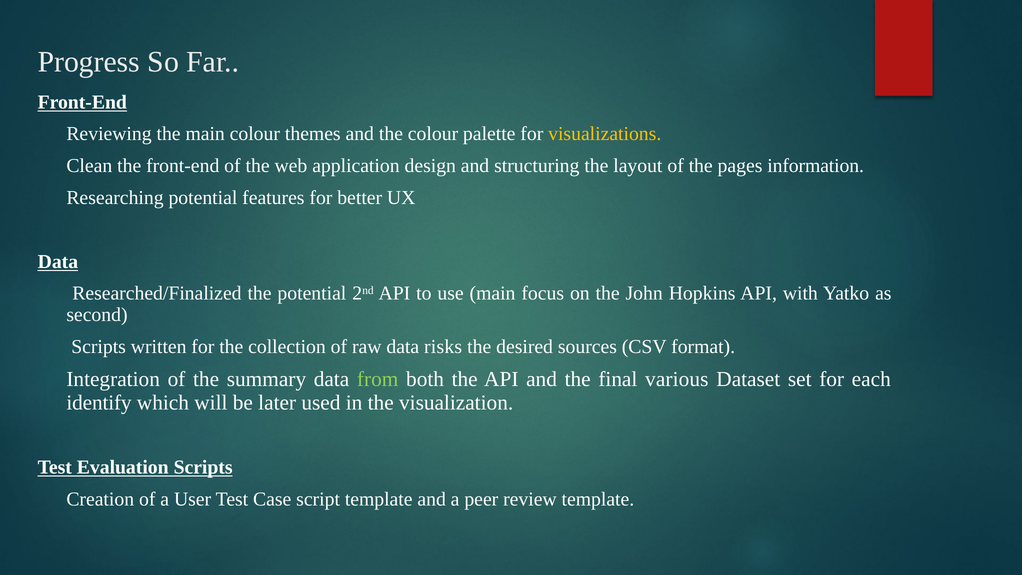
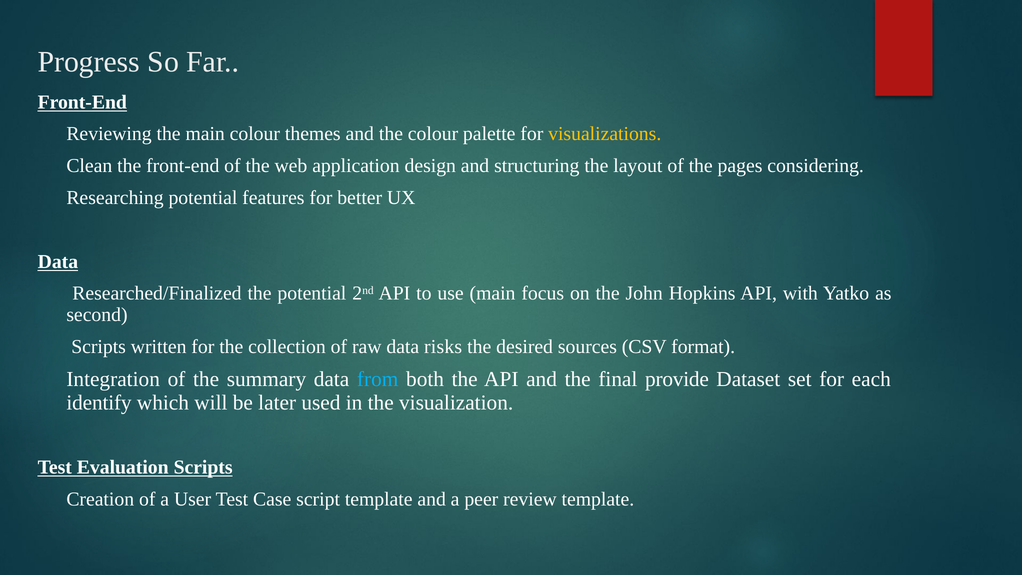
information: information -> considering
from colour: light green -> light blue
various: various -> provide
